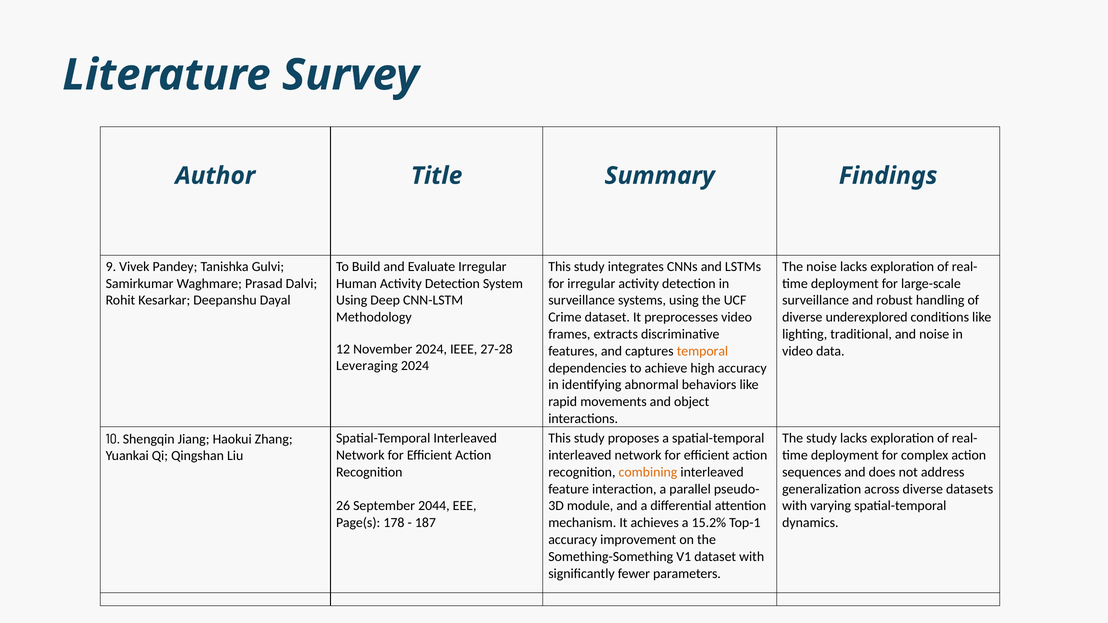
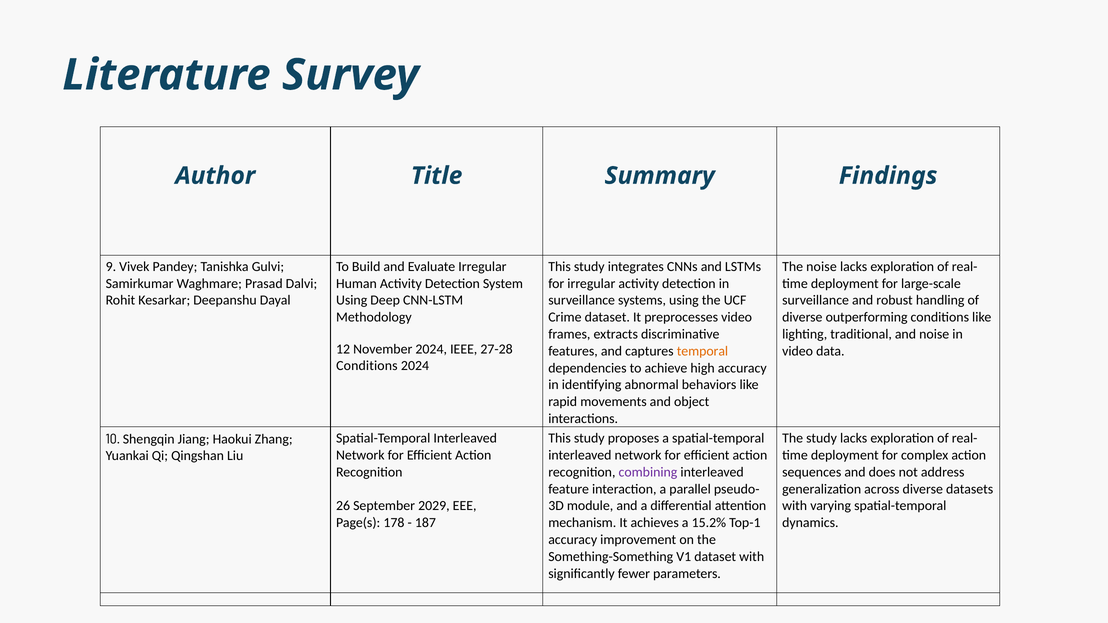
underexplored: underexplored -> outperforming
Leveraging at (367, 366): Leveraging -> Conditions
combining colour: orange -> purple
2044: 2044 -> 2029
